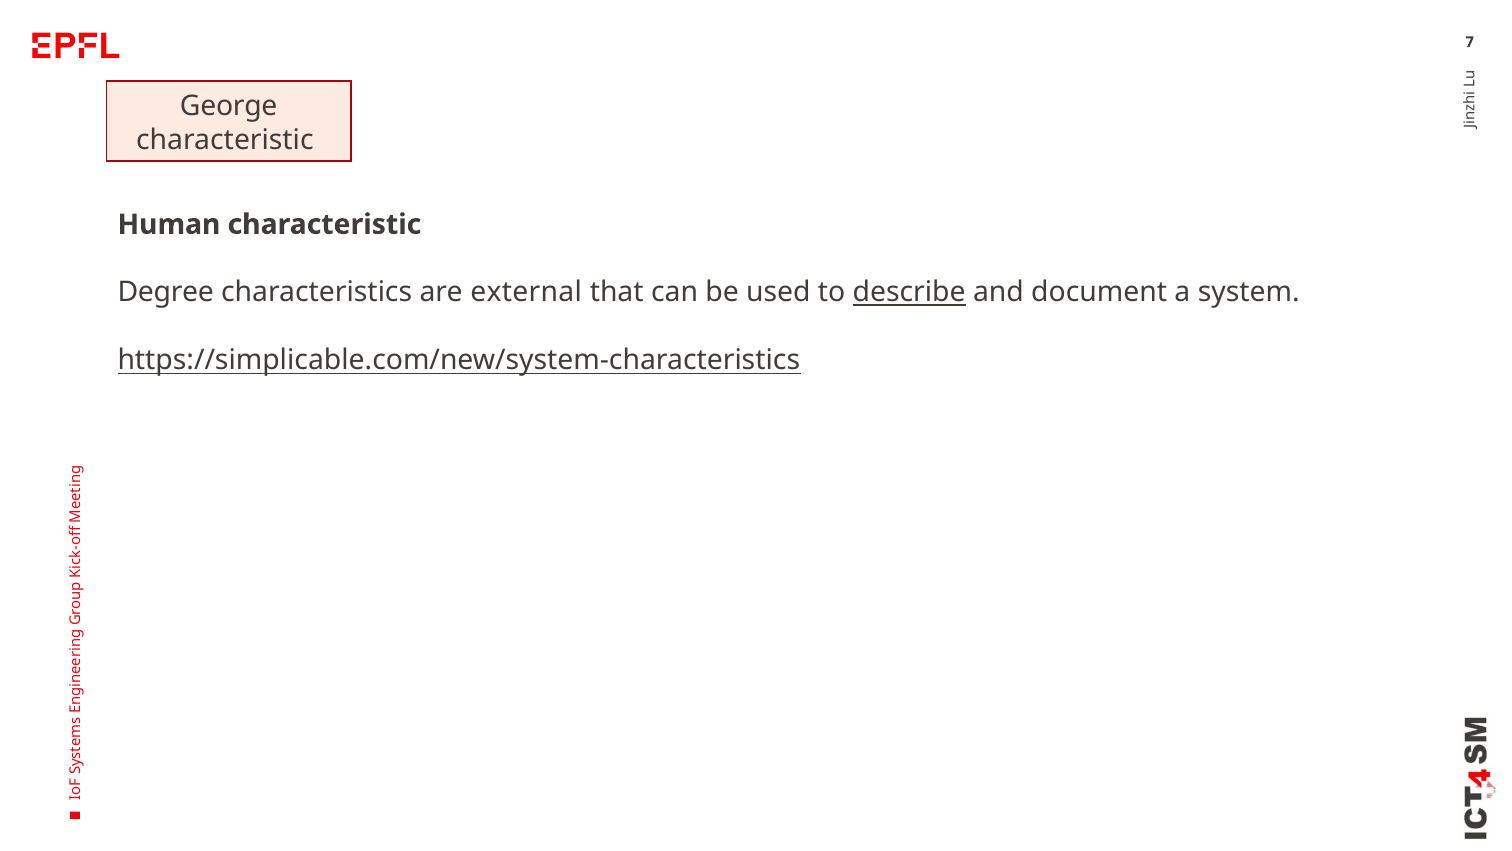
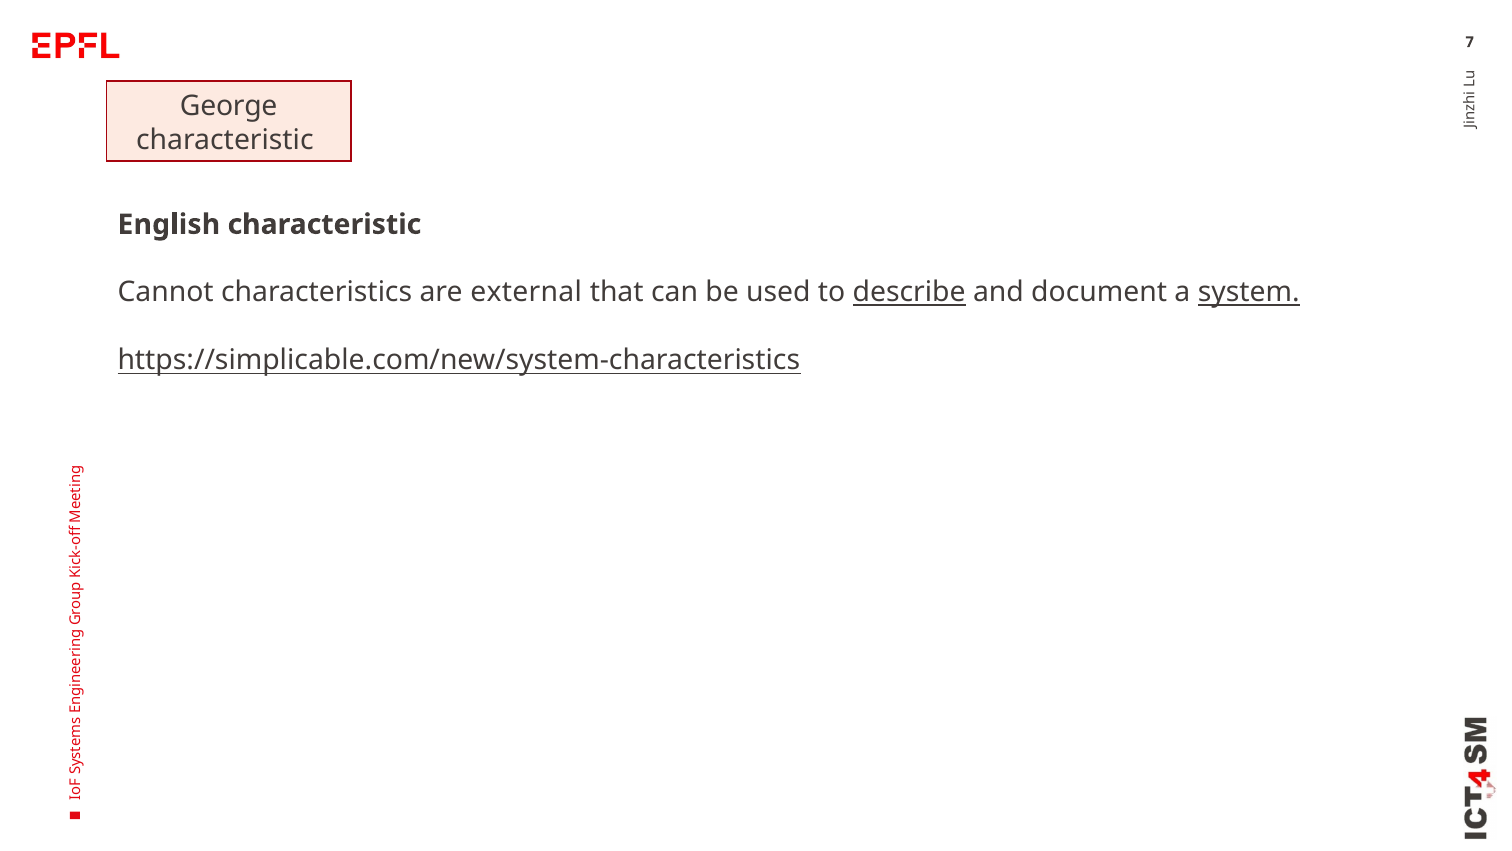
Human: Human -> English
Degree: Degree -> Cannot
system underline: none -> present
